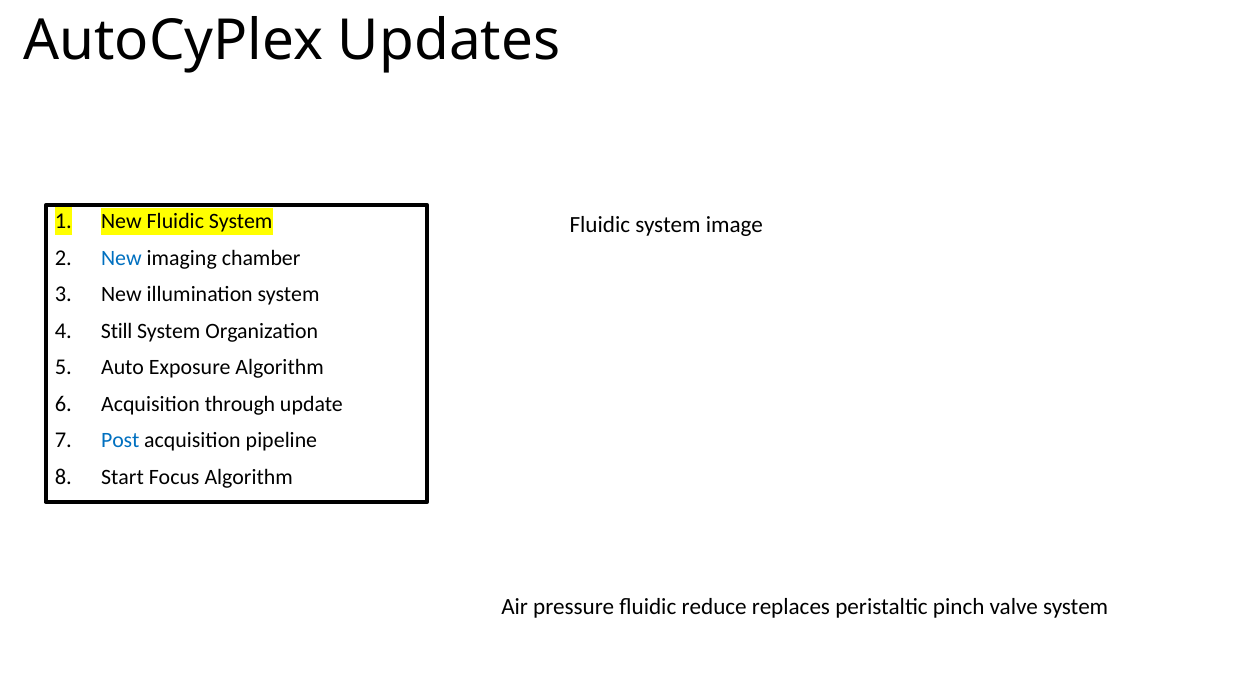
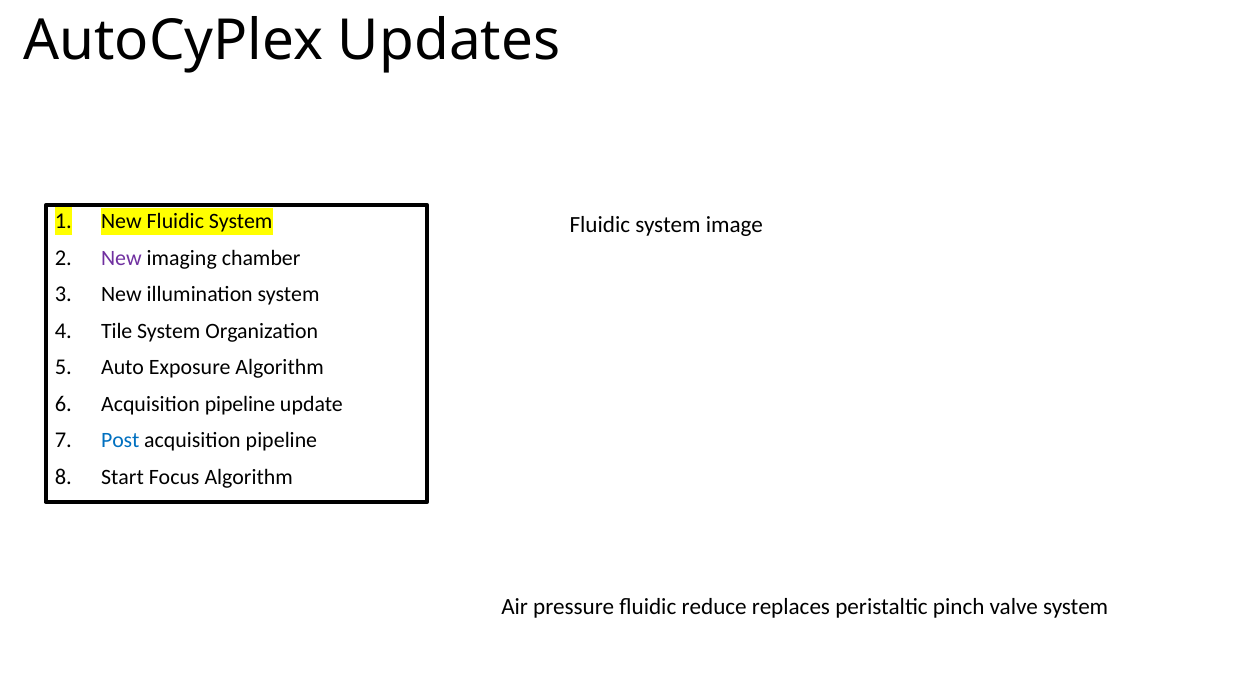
New at (121, 258) colour: blue -> purple
Still: Still -> Tile
through at (240, 404): through -> pipeline
